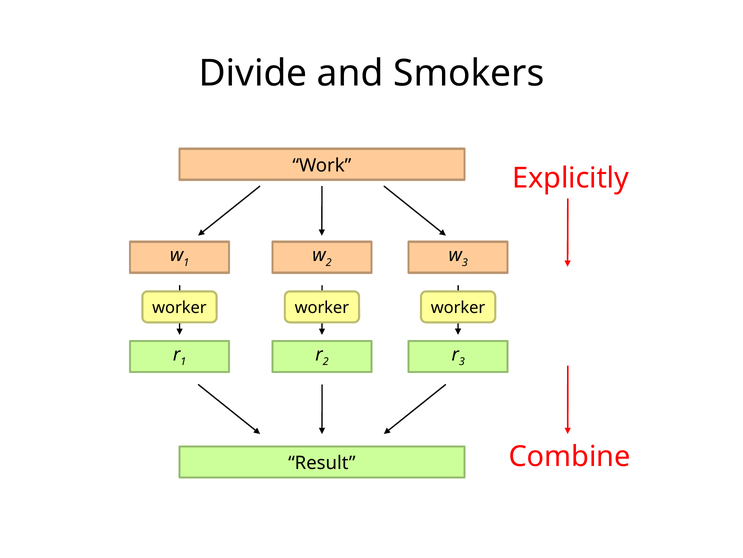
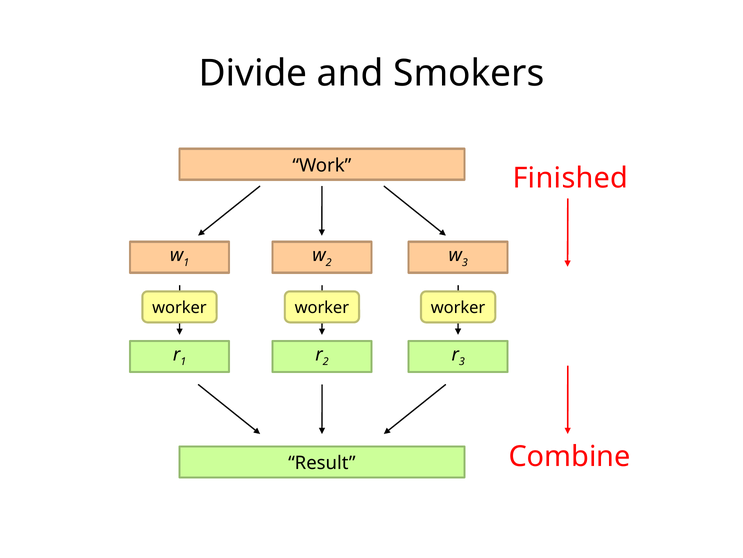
Explicitly: Explicitly -> Finished
